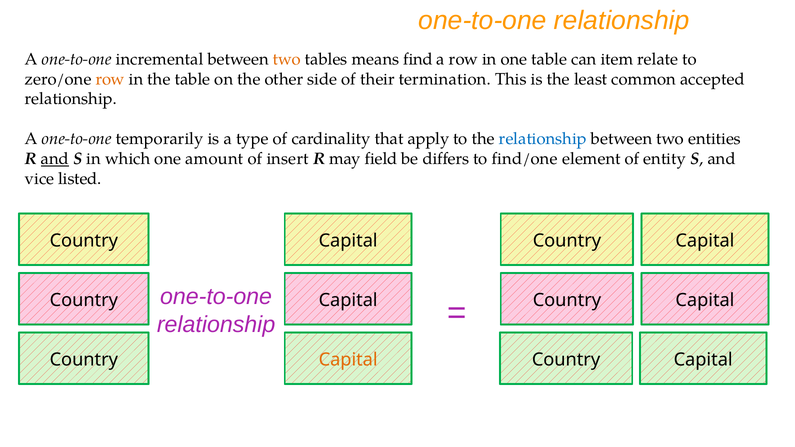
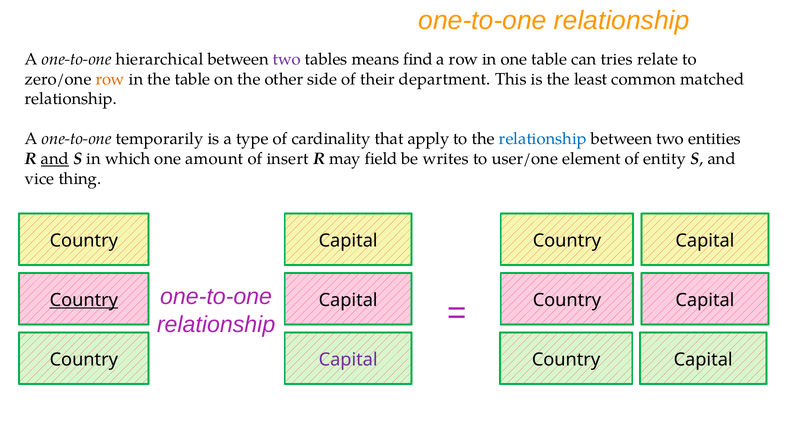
incremental: incremental -> hierarchical
two at (287, 59) colour: orange -> purple
item: item -> tries
termination: termination -> department
accepted: accepted -> matched
differs: differs -> writes
find/one: find/one -> user/one
listed: listed -> thing
Country at (84, 300) underline: none -> present
Capital at (348, 360) colour: orange -> purple
